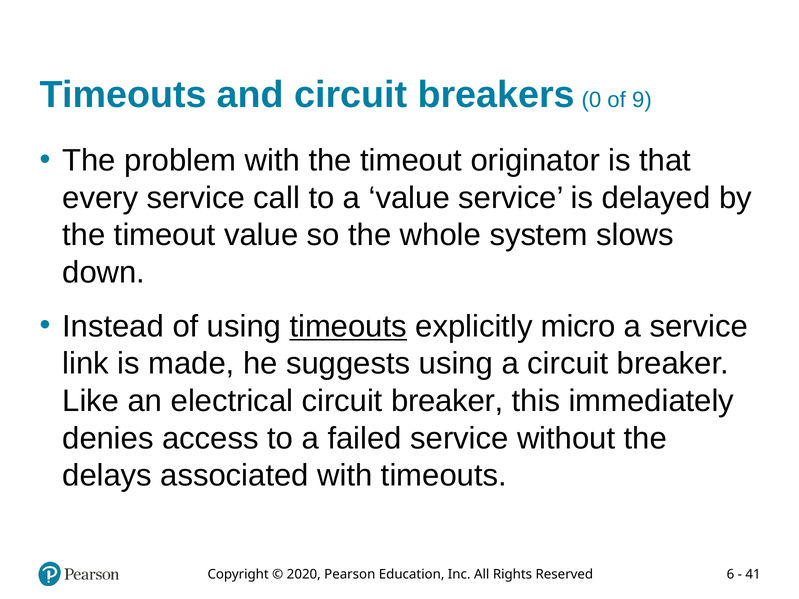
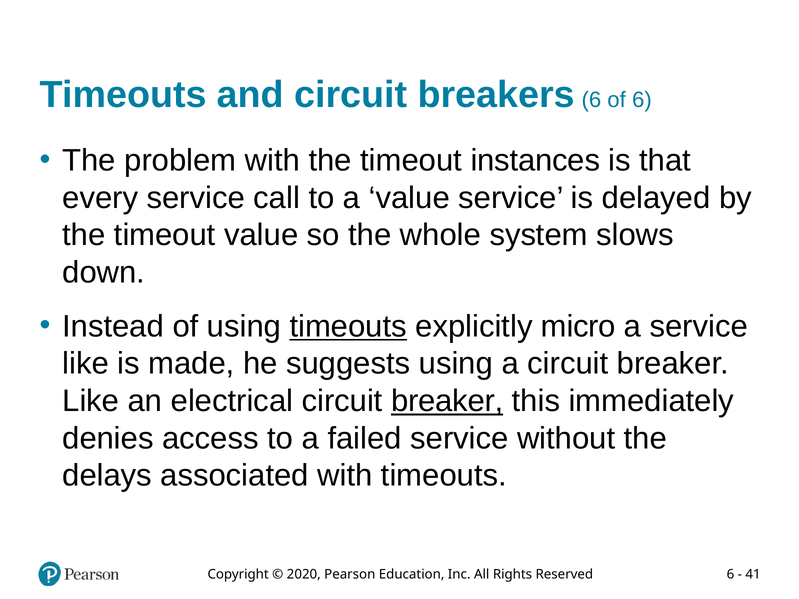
breakers 0: 0 -> 6
of 9: 9 -> 6
originator: originator -> instances
link at (86, 364): link -> like
breaker at (447, 401) underline: none -> present
